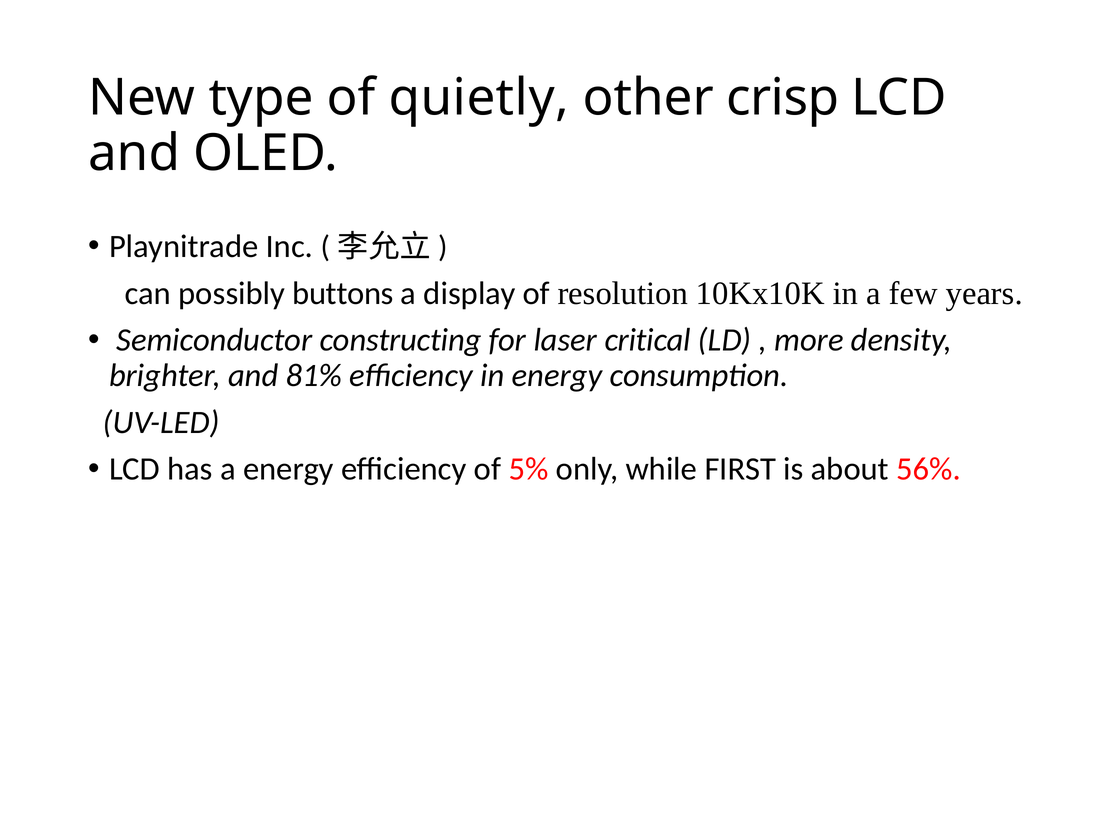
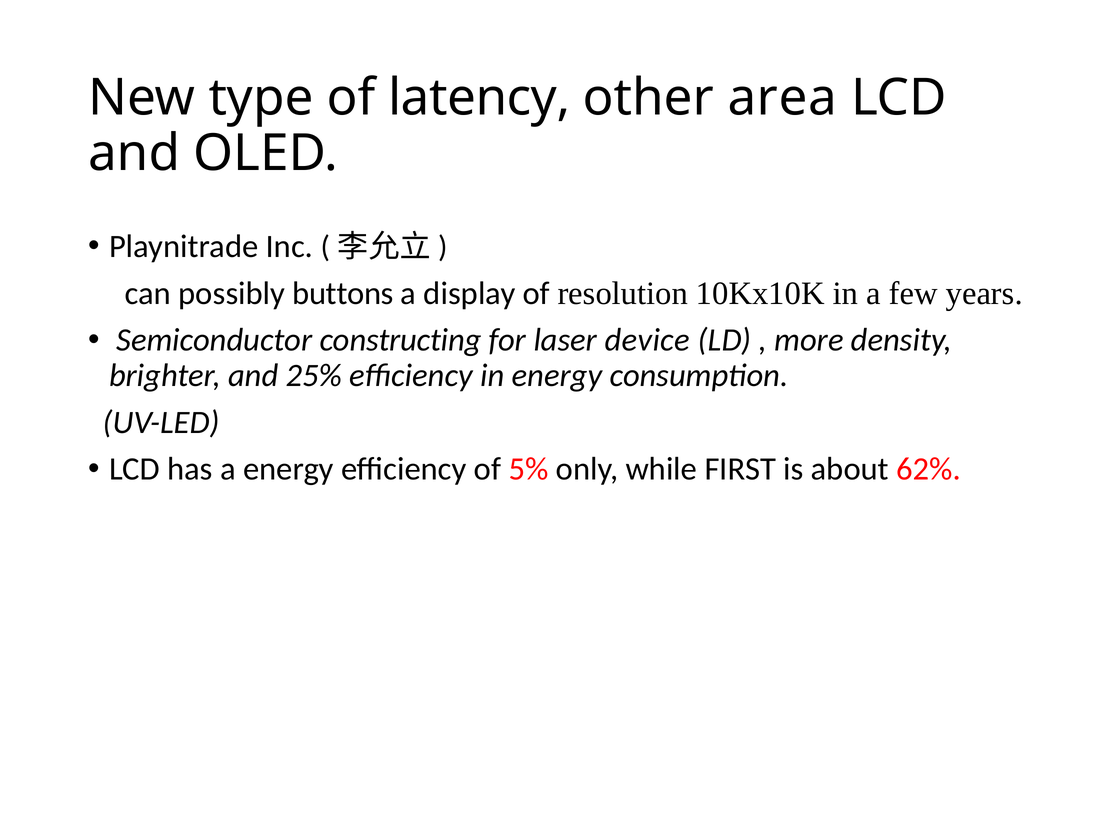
quietly: quietly -> latency
crisp: crisp -> area
critical: critical -> device
81%: 81% -> 25%
56%: 56% -> 62%
